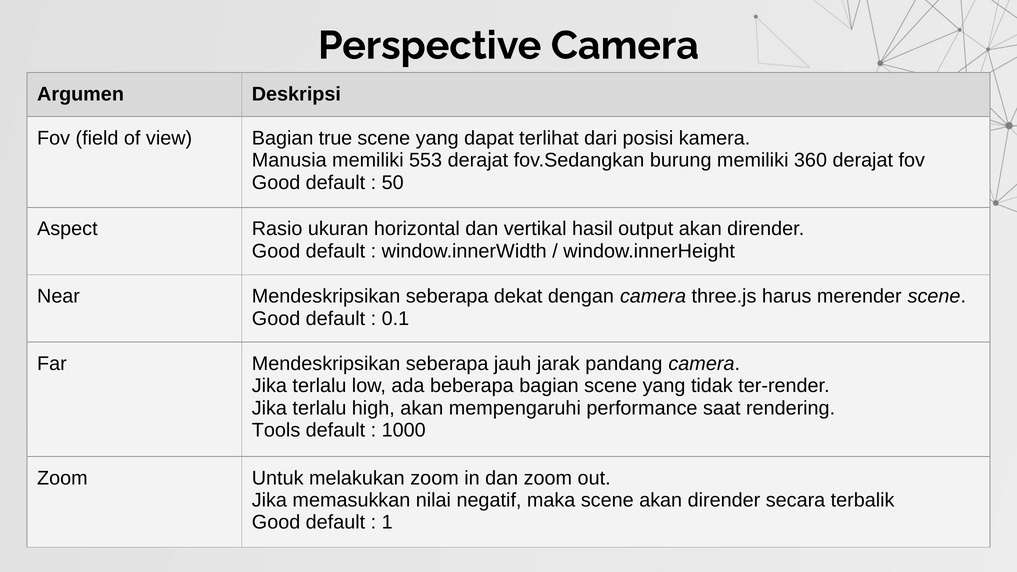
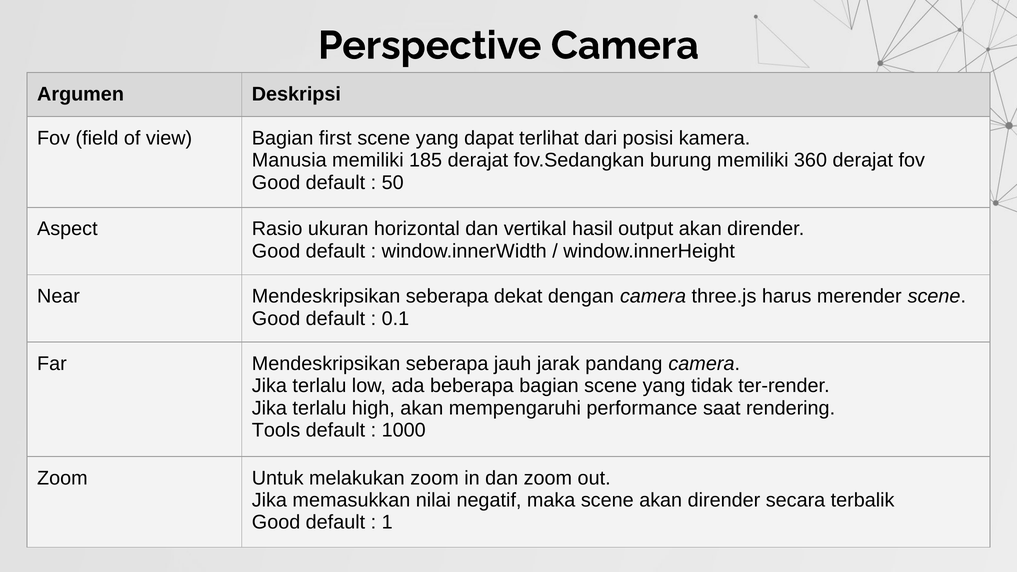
true: true -> first
553: 553 -> 185
